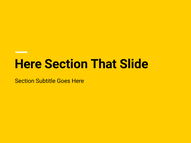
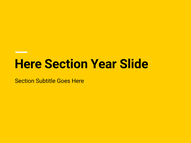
That: That -> Year
